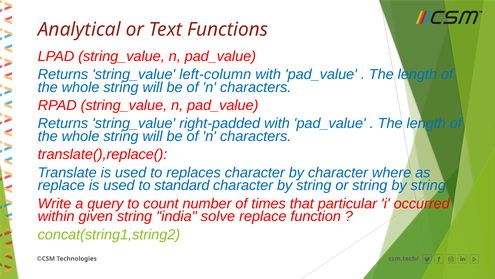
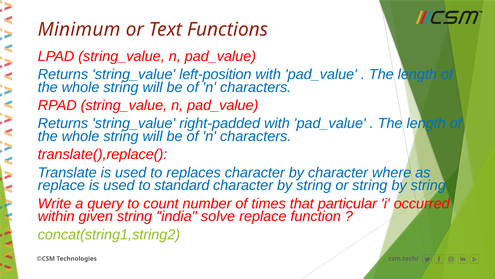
Analytical: Analytical -> Minimum
left-column: left-column -> left-position
